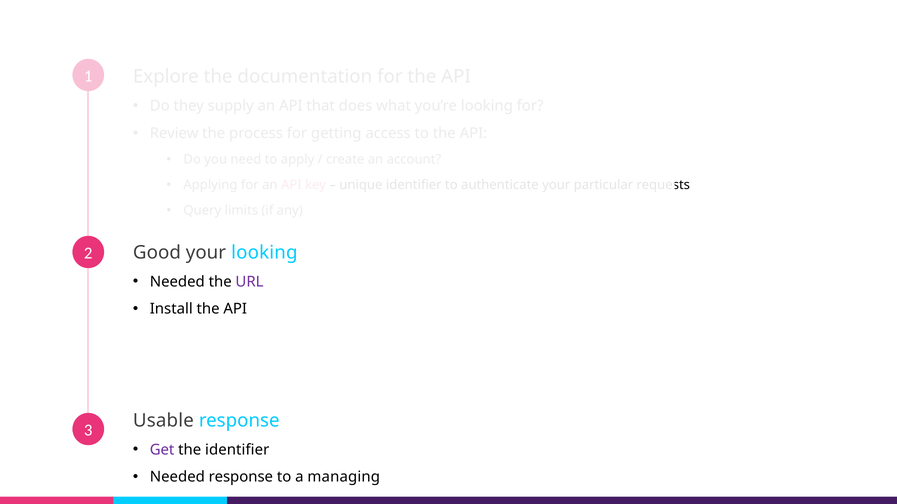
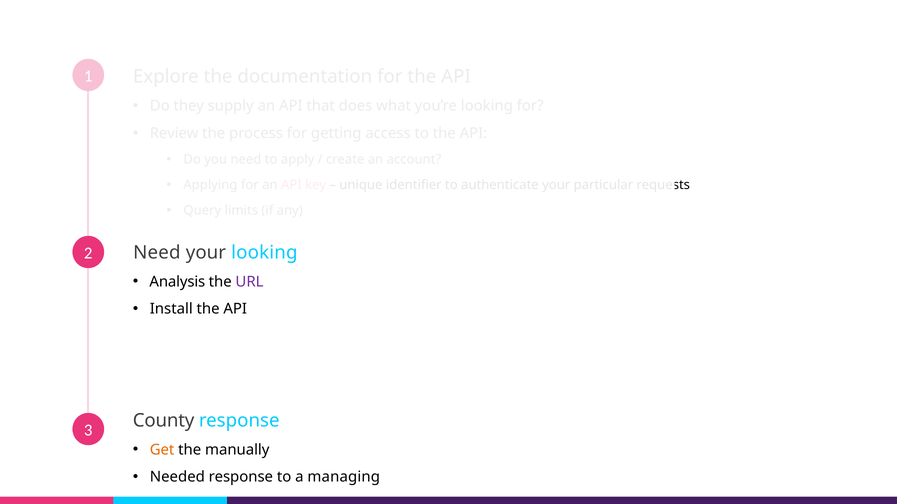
Good at (157, 253): Good -> Need
Needed at (177, 282): Needed -> Analysis
Usable: Usable -> County
Get colour: purple -> orange
the identifier: identifier -> manually
